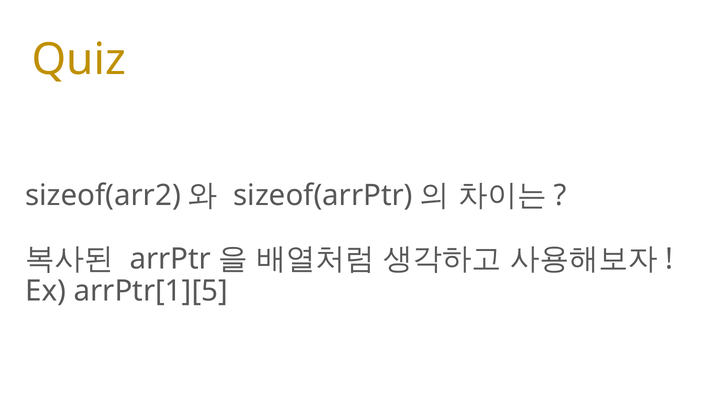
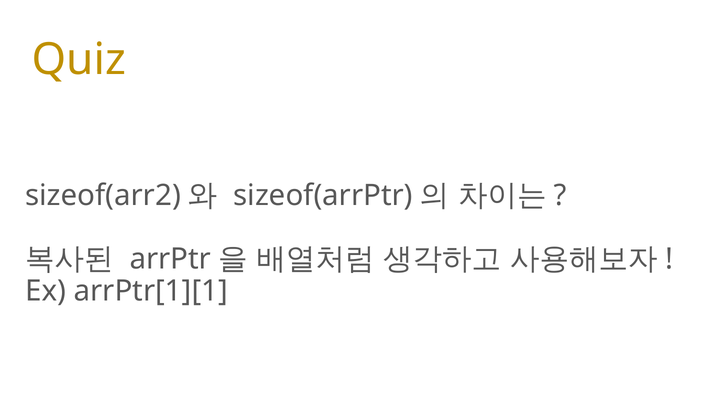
arrPtr[1][5: arrPtr[1][5 -> arrPtr[1][1
